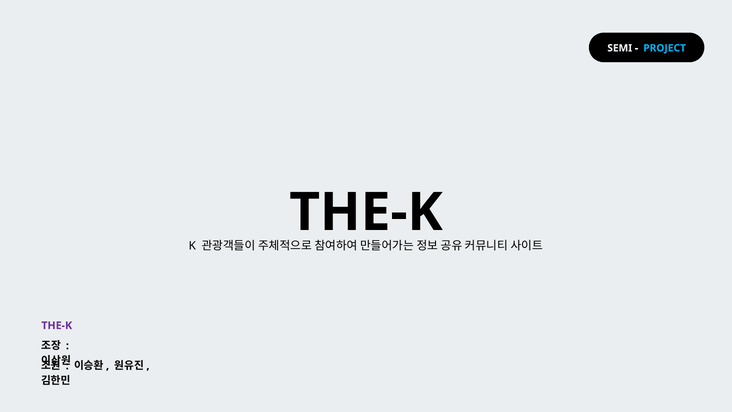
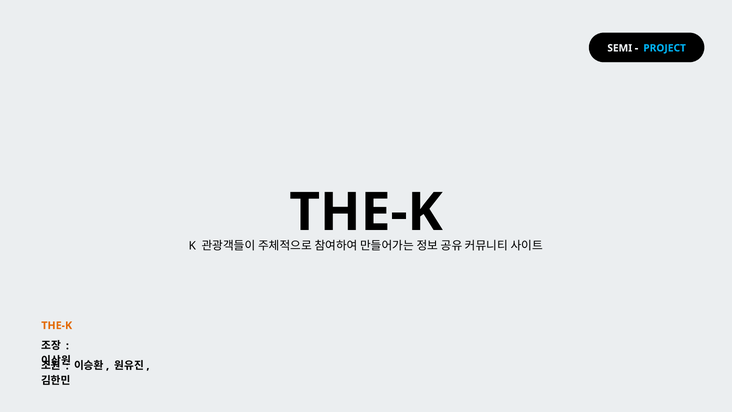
THE-K at (57, 325) colour: purple -> orange
